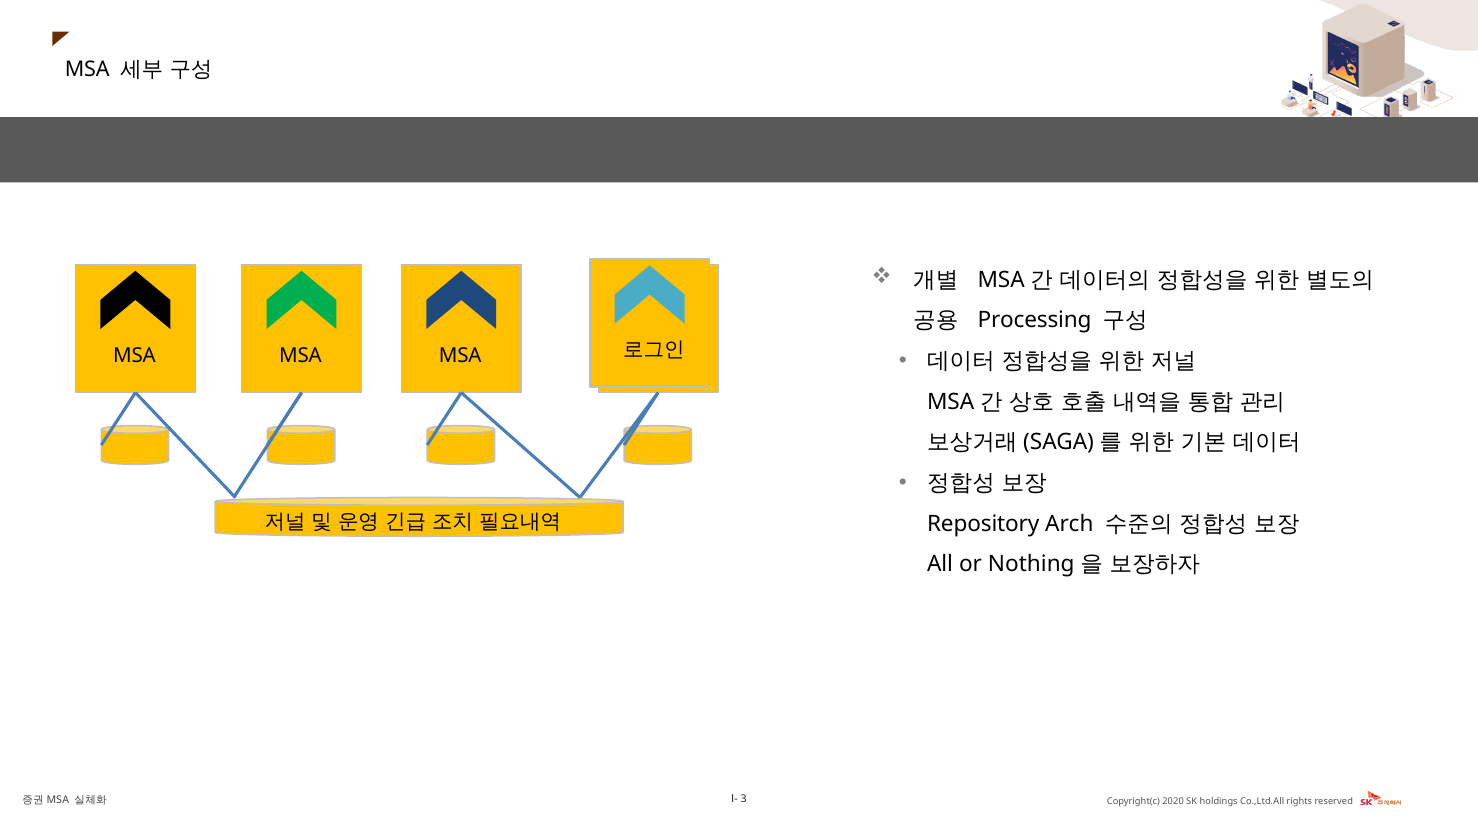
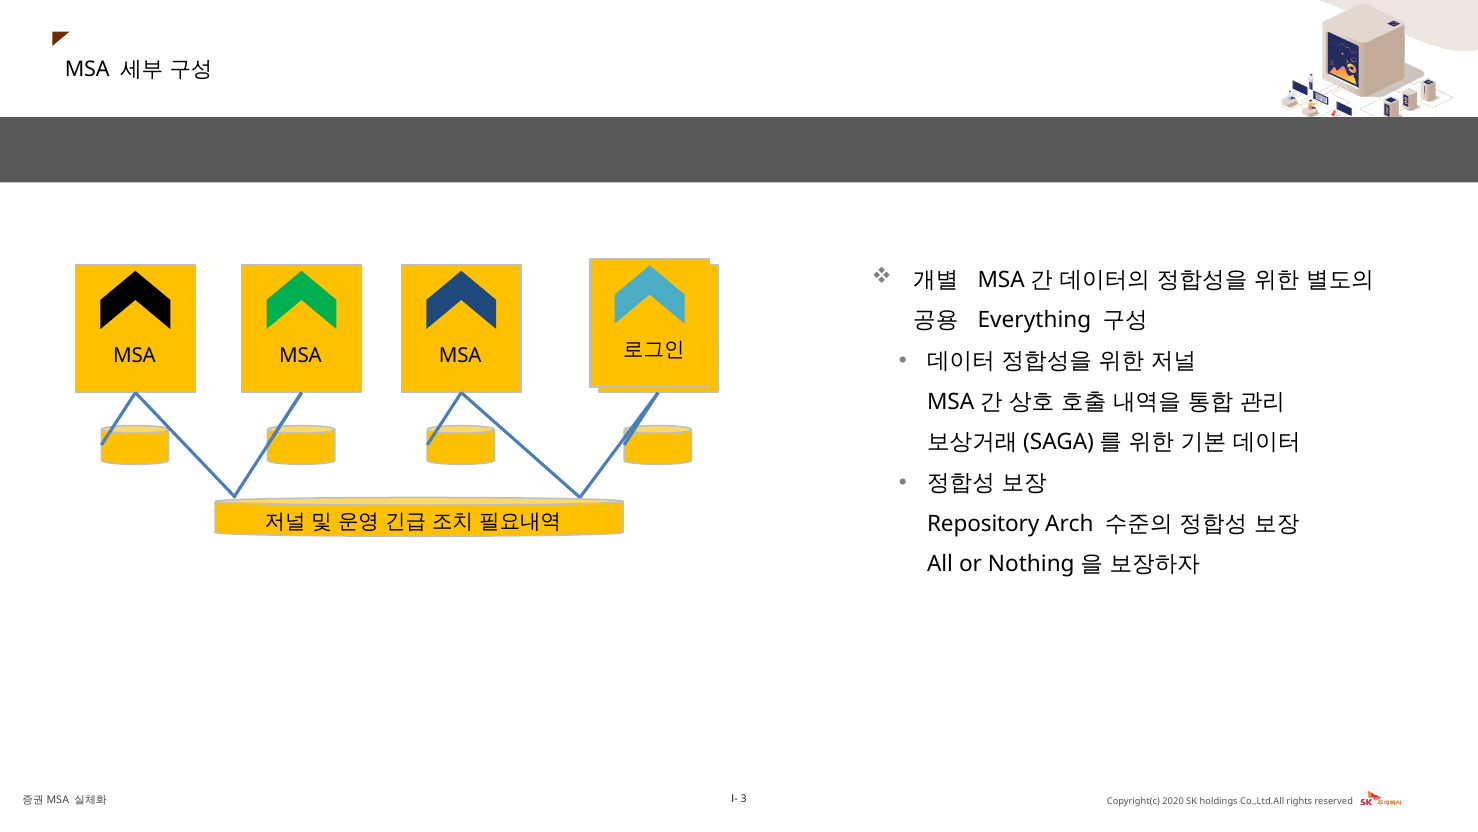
Processing: Processing -> Everything
